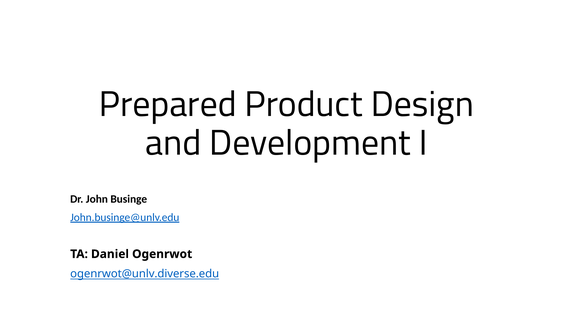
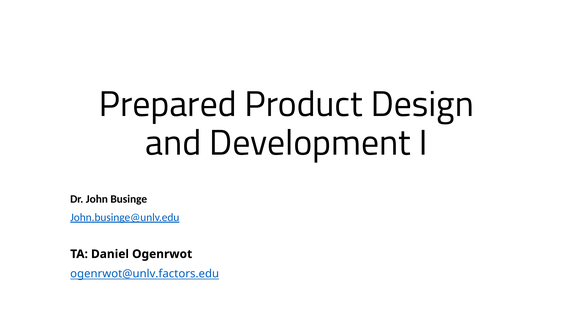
ogenrwot@unlv.diverse.edu: ogenrwot@unlv.diverse.edu -> ogenrwot@unlv.factors.edu
